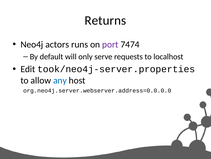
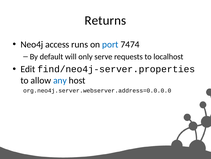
actors: actors -> access
port colour: purple -> blue
took/neo4j-server.properties: took/neo4j-server.properties -> find/neo4j-server.properties
